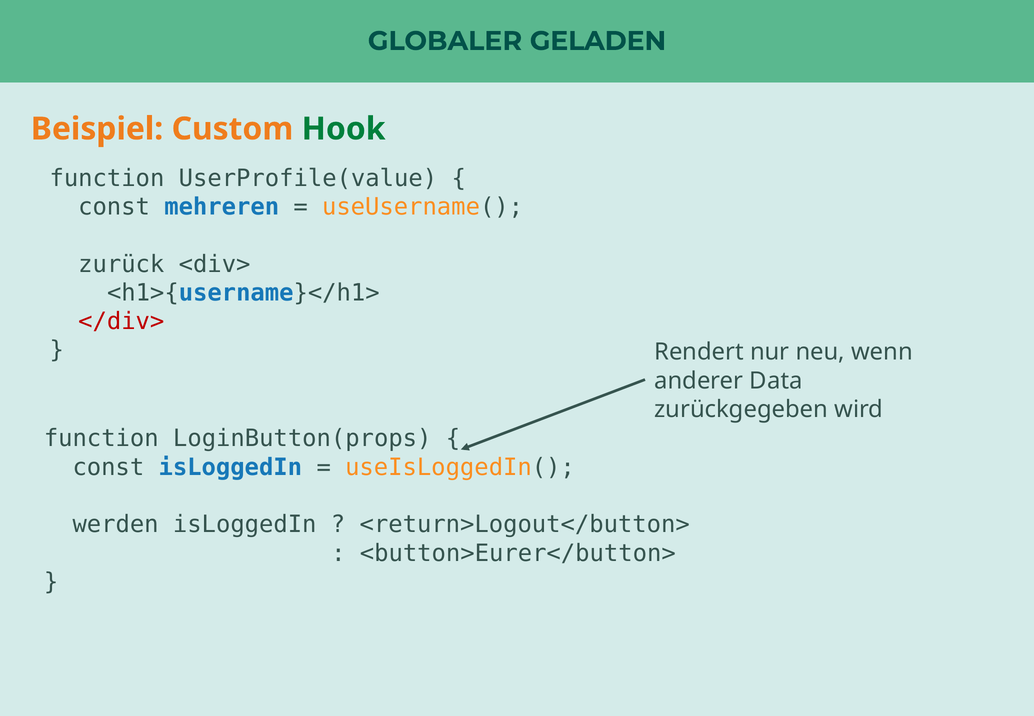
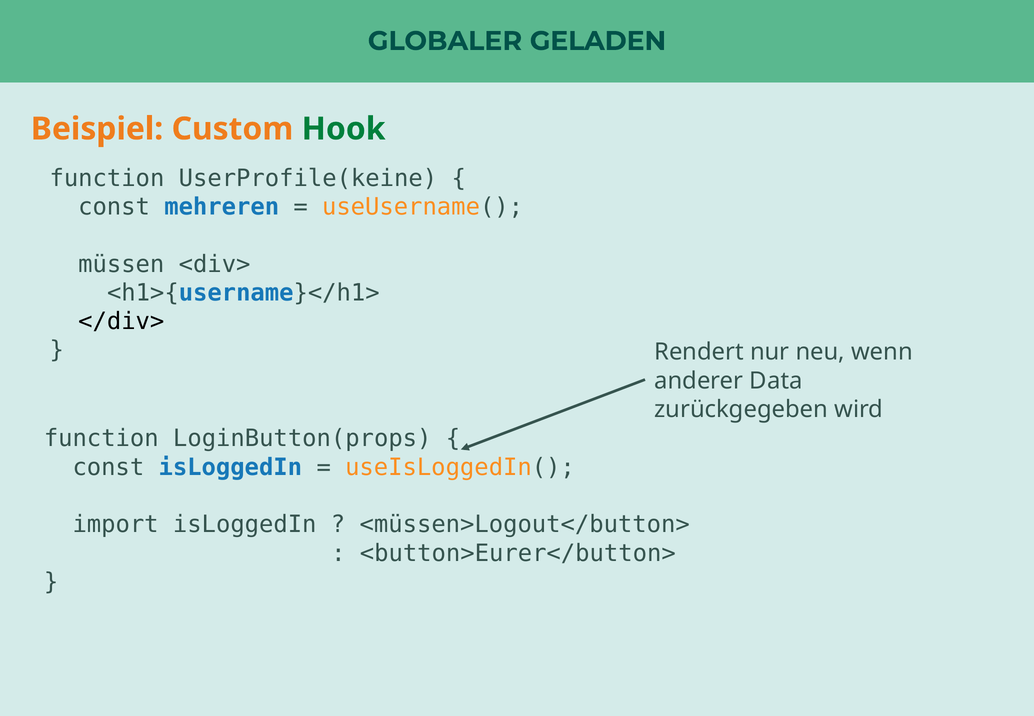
UserProfile(value: UserProfile(value -> UserProfile(keine
zurück: zurück -> müssen
</div> colour: red -> black
werden: werden -> import
<return>Logout</button>: <return>Logout</button> -> <müssen>Logout</button>
